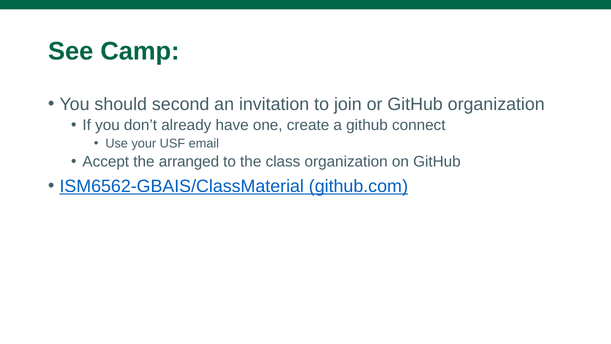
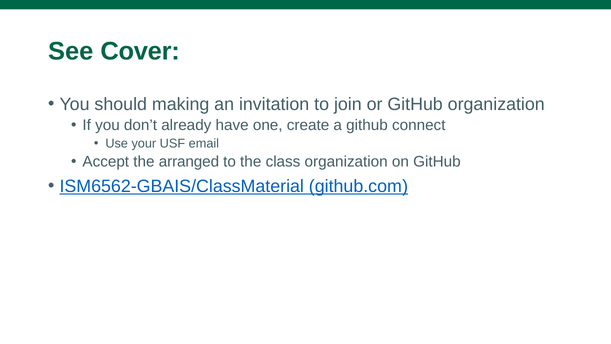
Camp: Camp -> Cover
second: second -> making
